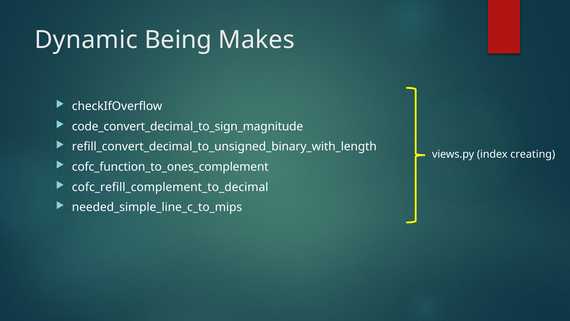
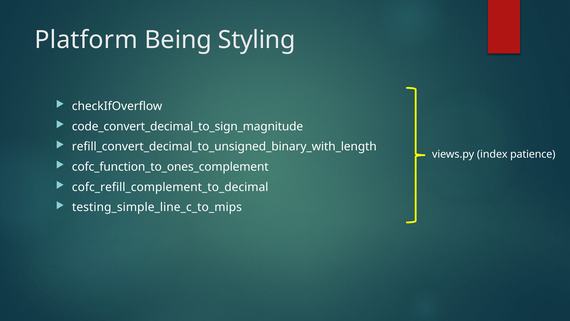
Dynamic: Dynamic -> Platform
Makes: Makes -> Styling
creating: creating -> patience
needed_simple_line_c_to_mips: needed_simple_line_c_to_mips -> testing_simple_line_c_to_mips
